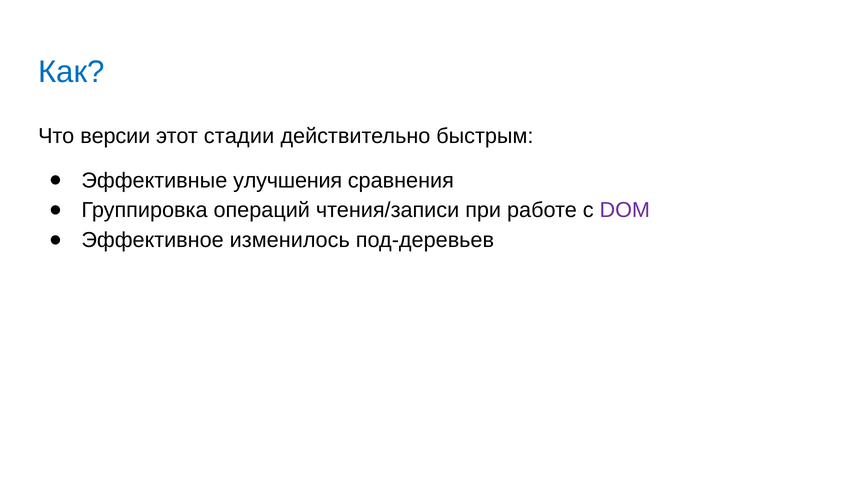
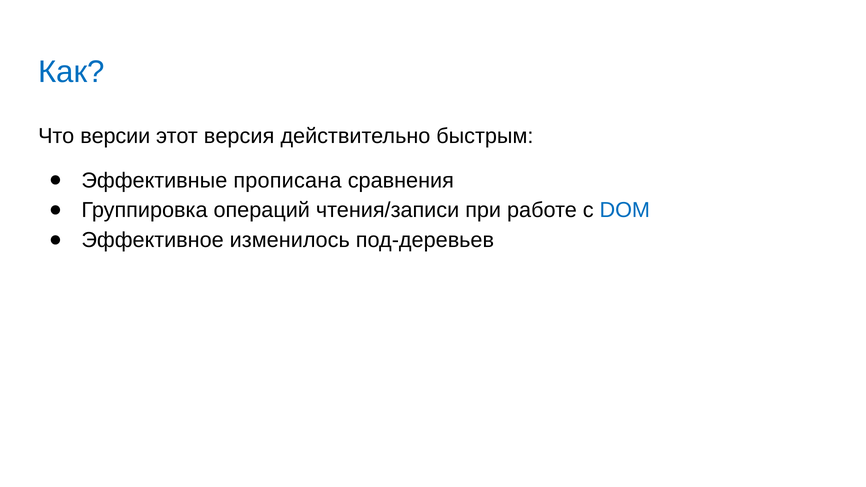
стадии: стадии -> версия
улучшения: улучшения -> прописана
DOM colour: purple -> blue
